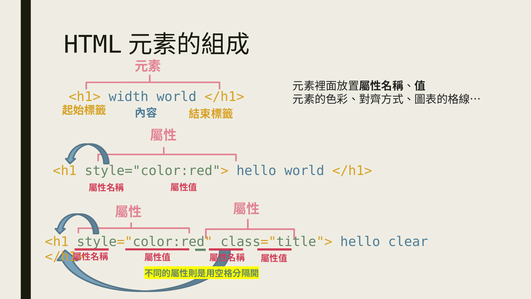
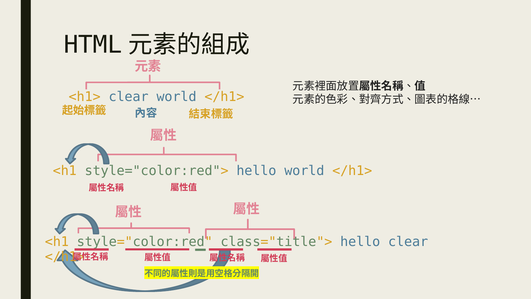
<h1> width: width -> clear
